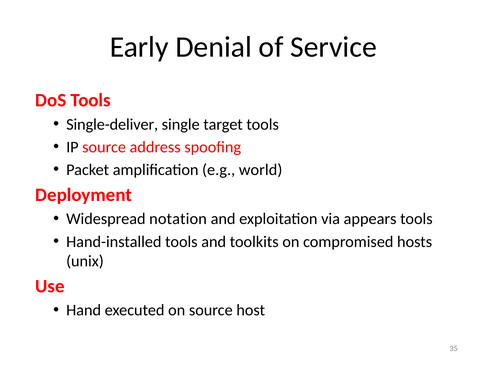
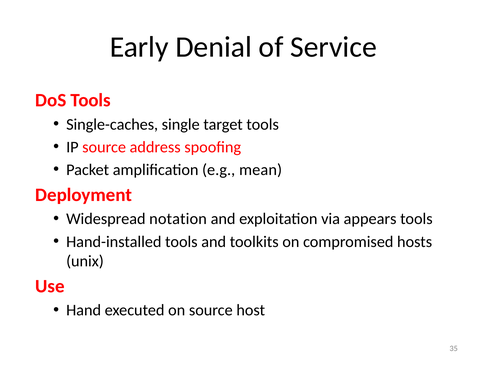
Single-deliver: Single-deliver -> Single-caches
world: world -> mean
